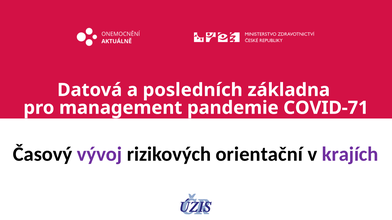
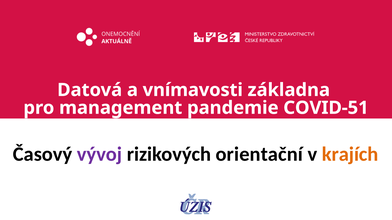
posledních: posledních -> vnímavosti
COVID-71: COVID-71 -> COVID-51
krajích colour: purple -> orange
